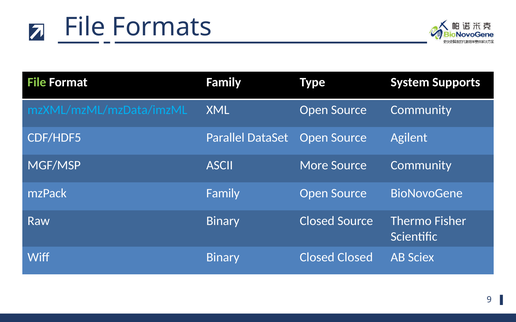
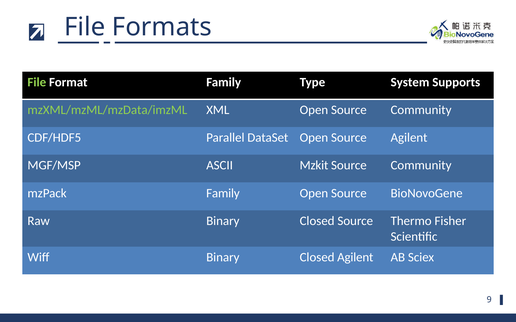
mzXML/mzML/mzData/imzML colour: light blue -> light green
More: More -> Mzkit
Closed Closed: Closed -> Agilent
